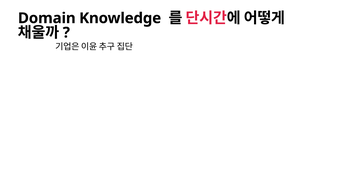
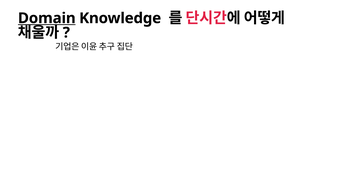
Domain underline: none -> present
